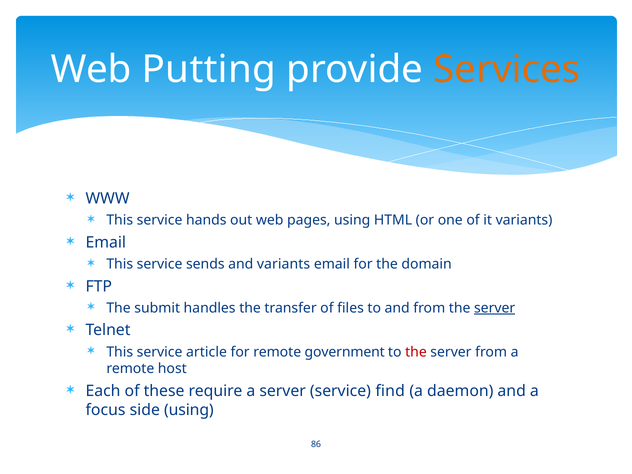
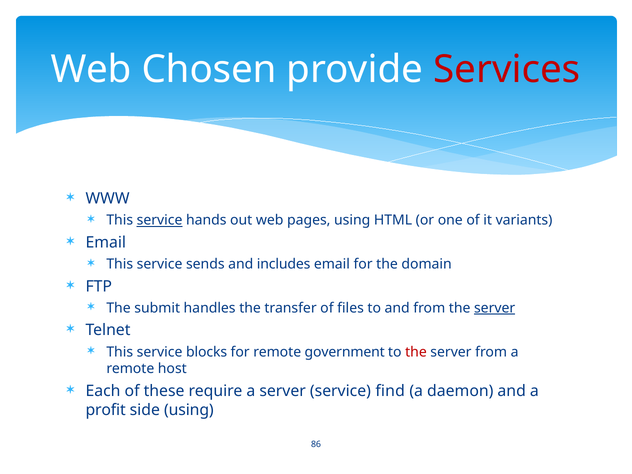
Putting: Putting -> Chosen
Services colour: orange -> red
service at (160, 220) underline: none -> present
and variants: variants -> includes
article: article -> blocks
focus: focus -> profit
